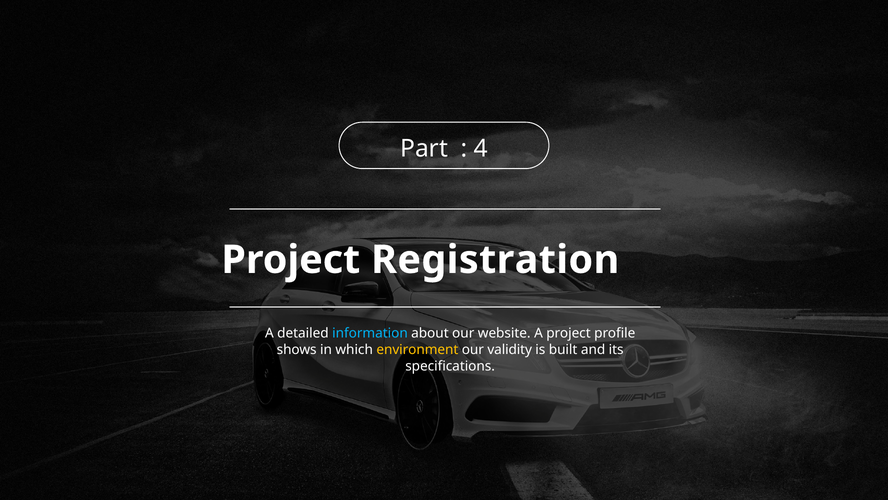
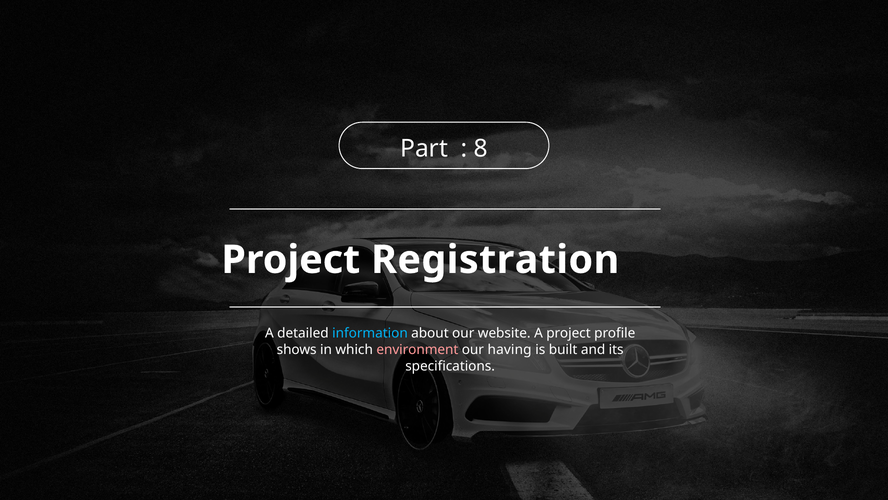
4: 4 -> 8
environment colour: yellow -> pink
validity: validity -> having
